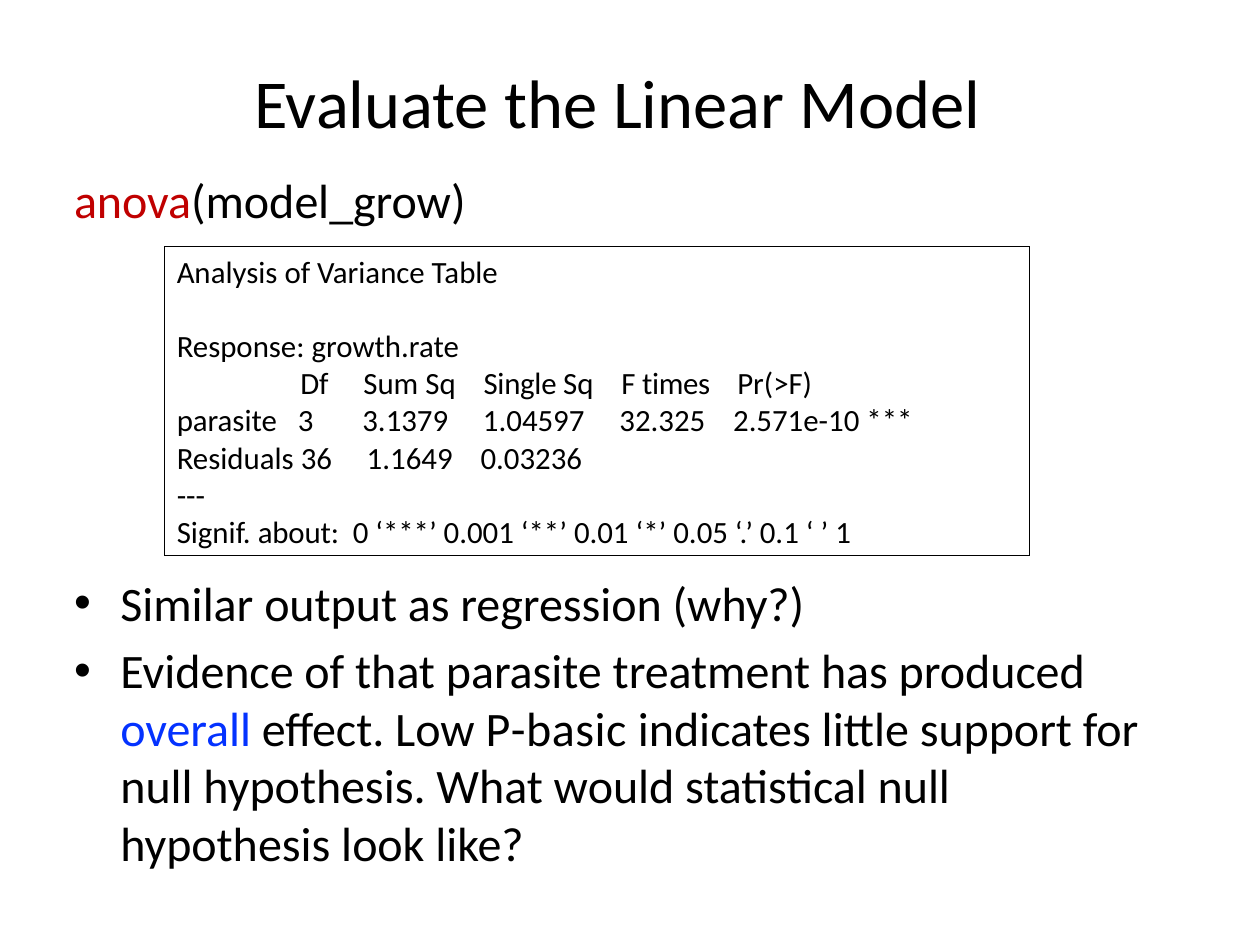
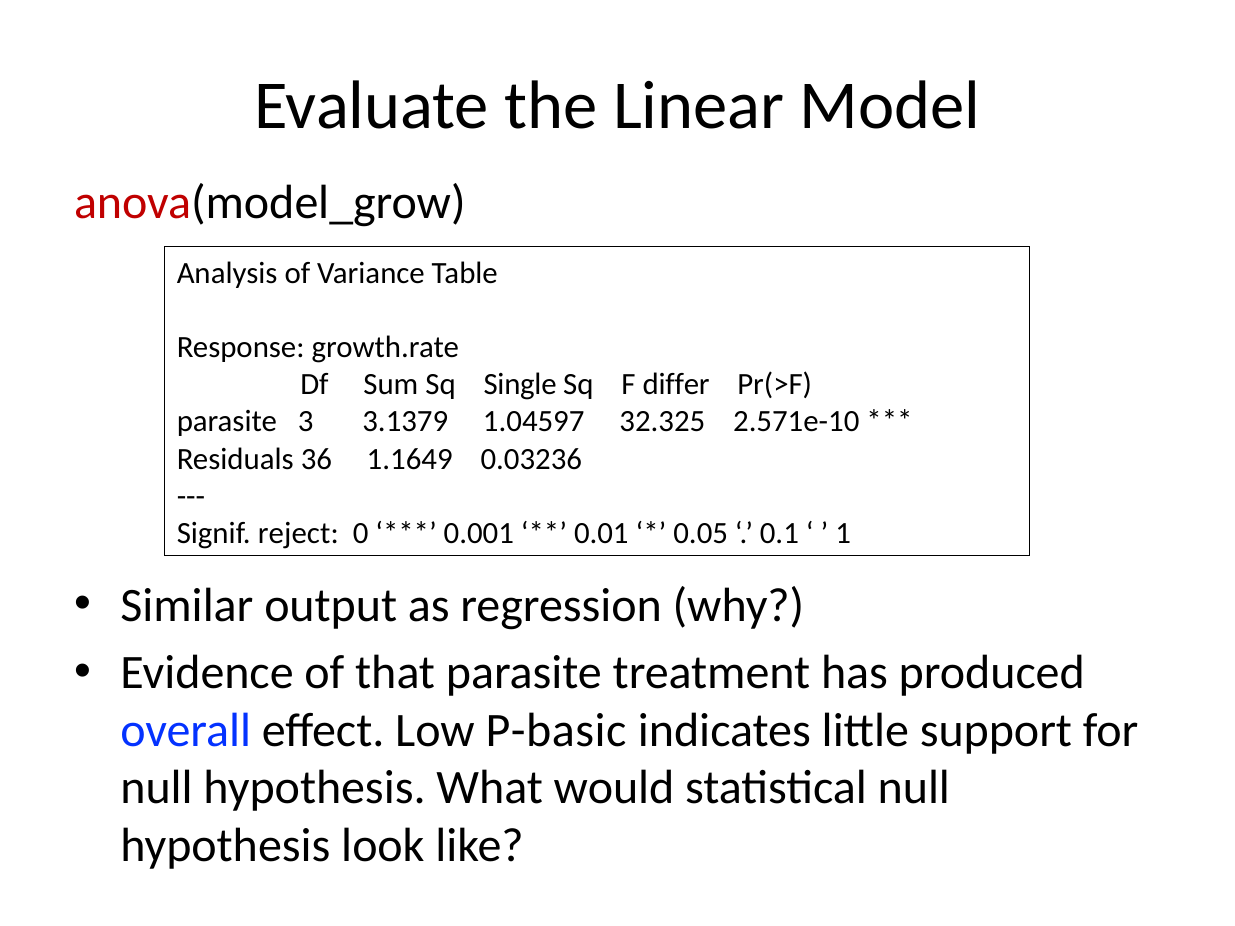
times: times -> differ
about: about -> reject
